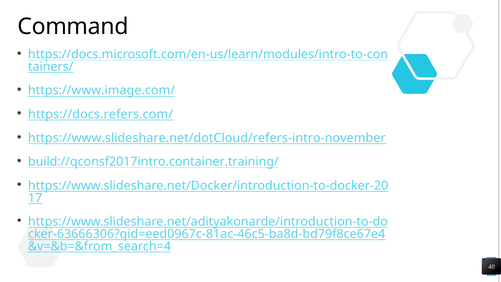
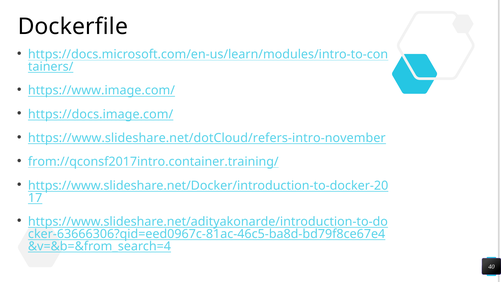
Command: Command -> Dockerfile
https://docs.refers.com/: https://docs.refers.com/ -> https://docs.image.com/
build://qconsf2017intro.container.training/: build://qconsf2017intro.container.training/ -> from://qconsf2017intro.container.training/
